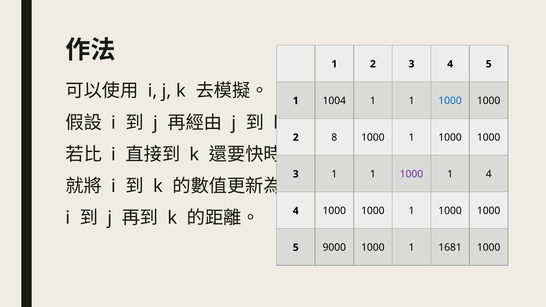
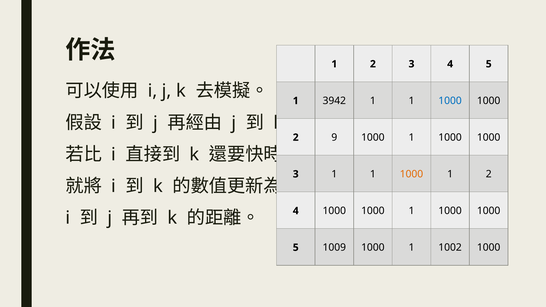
1004: 1004 -> 3942
8: 8 -> 9
1000 at (411, 174) colour: purple -> orange
4 at (489, 174): 4 -> 2
9000: 9000 -> 1009
1681: 1681 -> 1002
